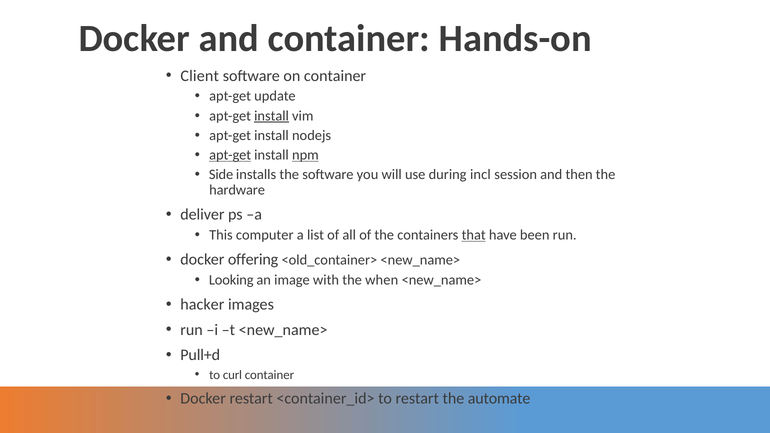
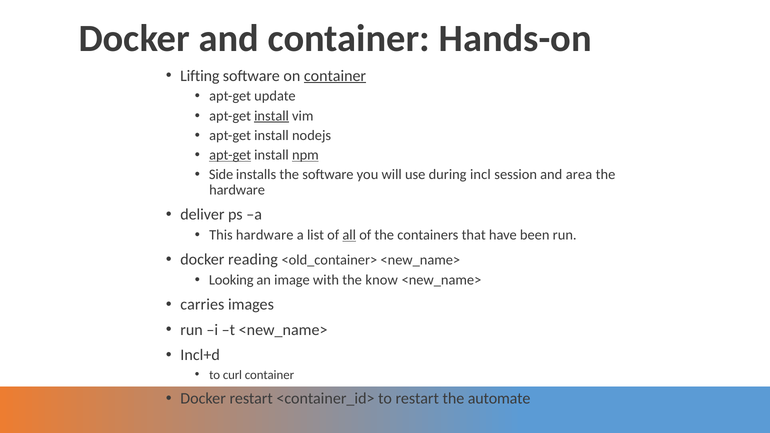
Client: Client -> Lifting
container at (335, 76) underline: none -> present
then: then -> area
This computer: computer -> hardware
all underline: none -> present
that underline: present -> none
offering: offering -> reading
when: when -> know
hacker: hacker -> carries
Pull+d: Pull+d -> Incl+d
